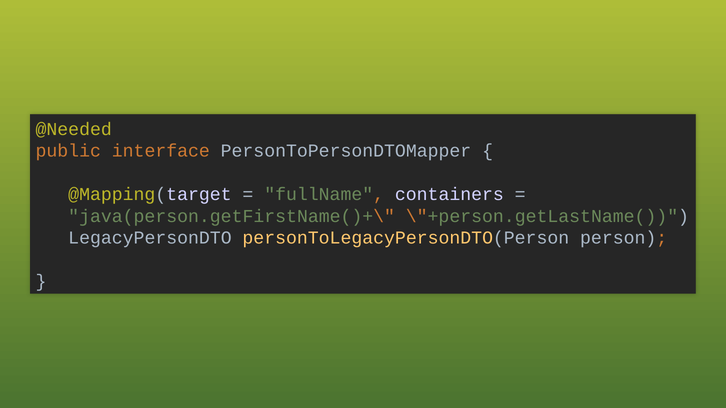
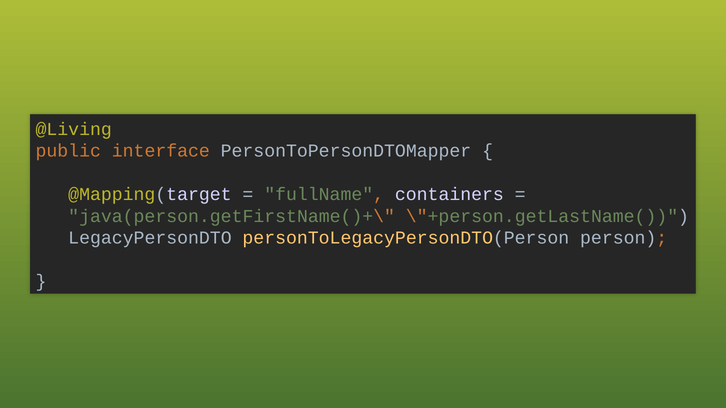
@Needed: @Needed -> @Living
